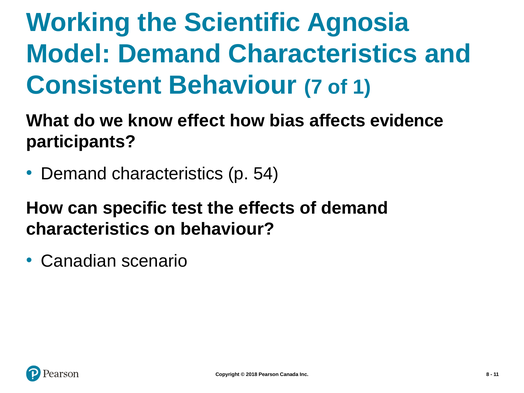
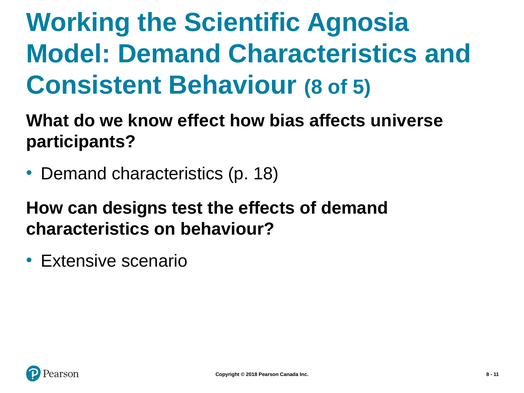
Behaviour 7: 7 -> 8
1: 1 -> 5
evidence: evidence -> universe
54: 54 -> 18
specific: specific -> designs
Canadian: Canadian -> Extensive
